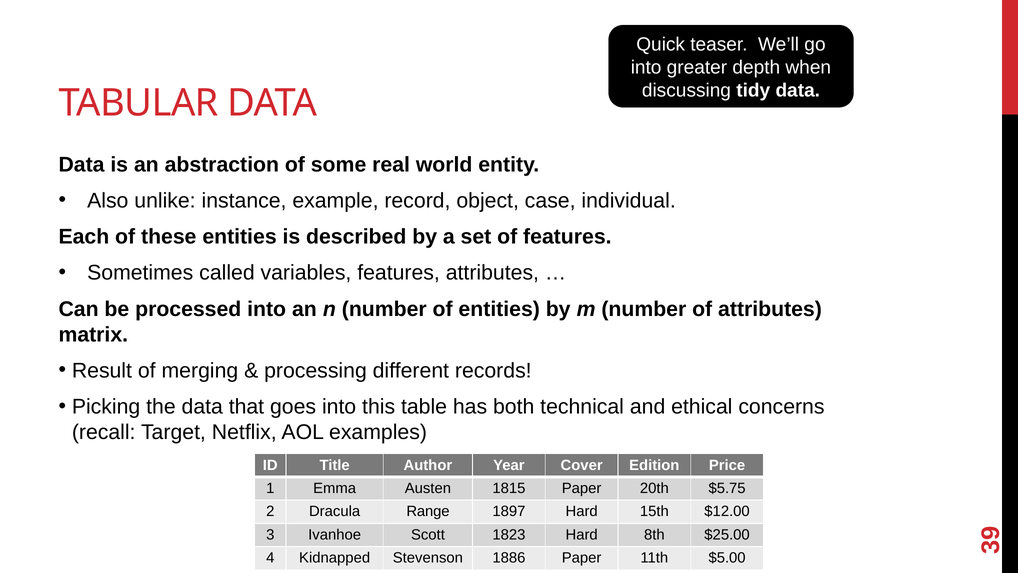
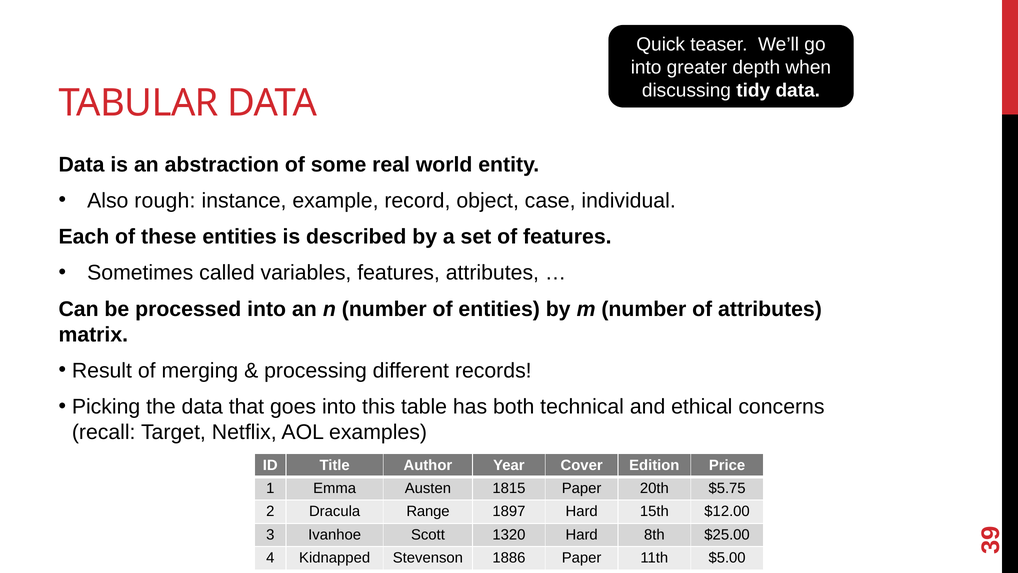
unlike: unlike -> rough
1823: 1823 -> 1320
